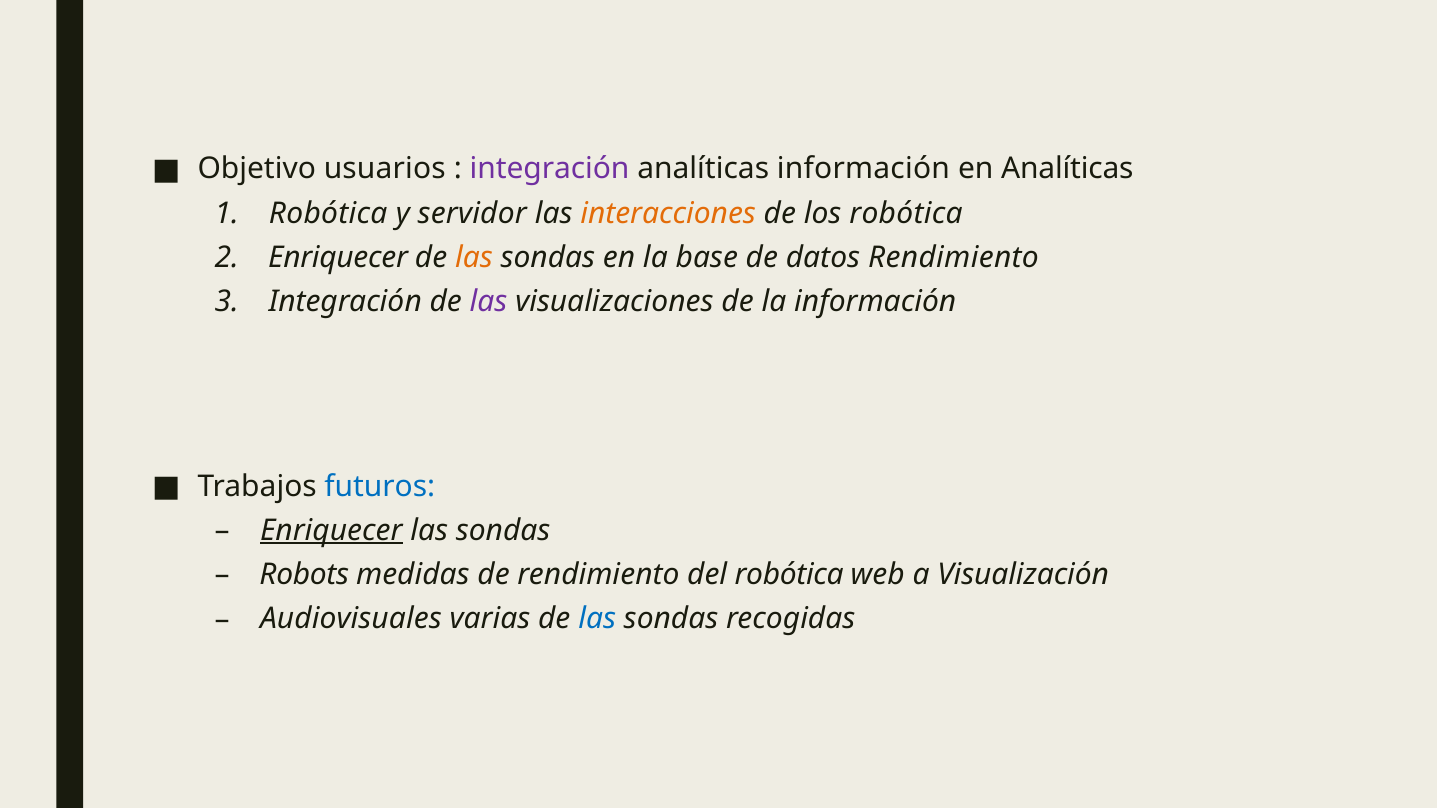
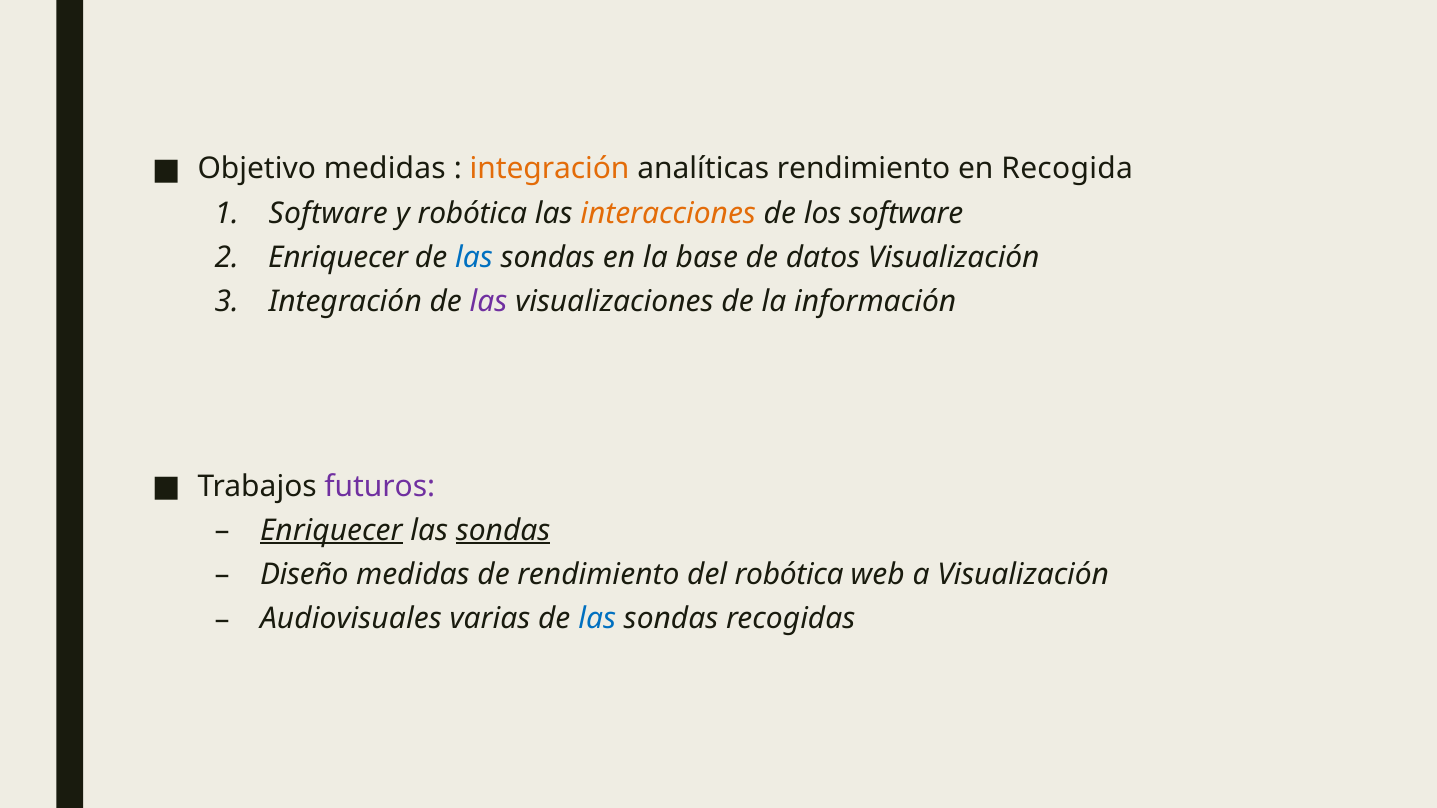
Objetivo usuarios: usuarios -> medidas
integración at (550, 169) colour: purple -> orange
analíticas información: información -> rendimiento
en Analíticas: Analíticas -> Recogida
Robótica at (328, 213): Robótica -> Software
y servidor: servidor -> robótica
los robótica: robótica -> software
las at (474, 258) colour: orange -> blue
datos Rendimiento: Rendimiento -> Visualización
futuros colour: blue -> purple
sondas at (503, 531) underline: none -> present
Robots: Robots -> Diseño
